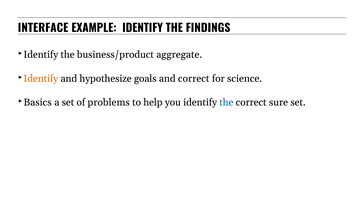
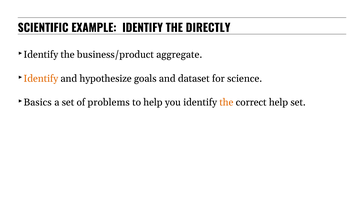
INTERFACE: INTERFACE -> SCIENTIFIC
FINDINGS: FINDINGS -> DIRECTLY
and correct: correct -> dataset
the at (226, 103) colour: blue -> orange
correct sure: sure -> help
